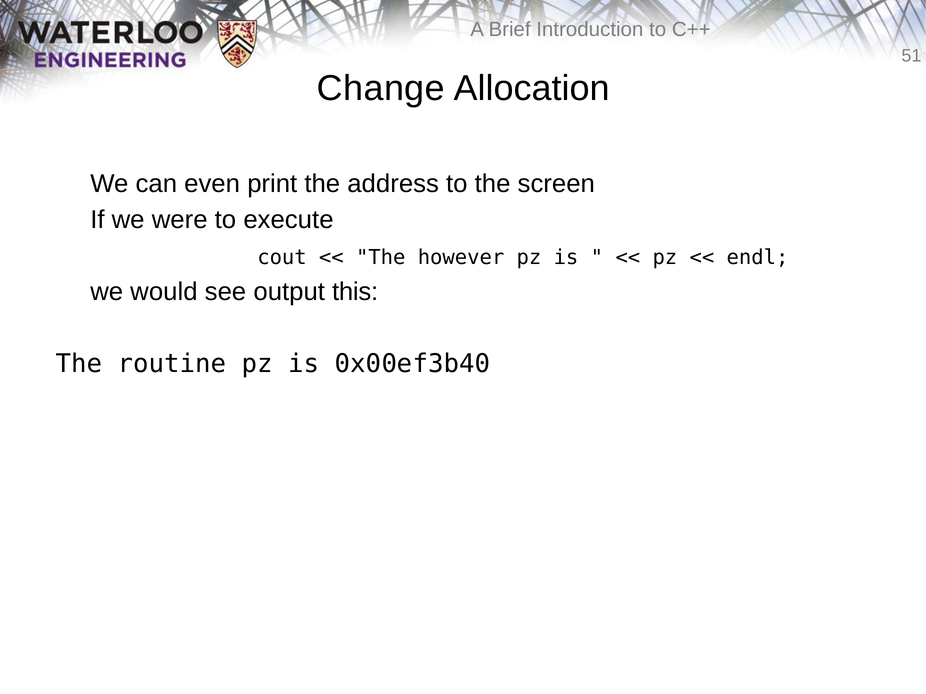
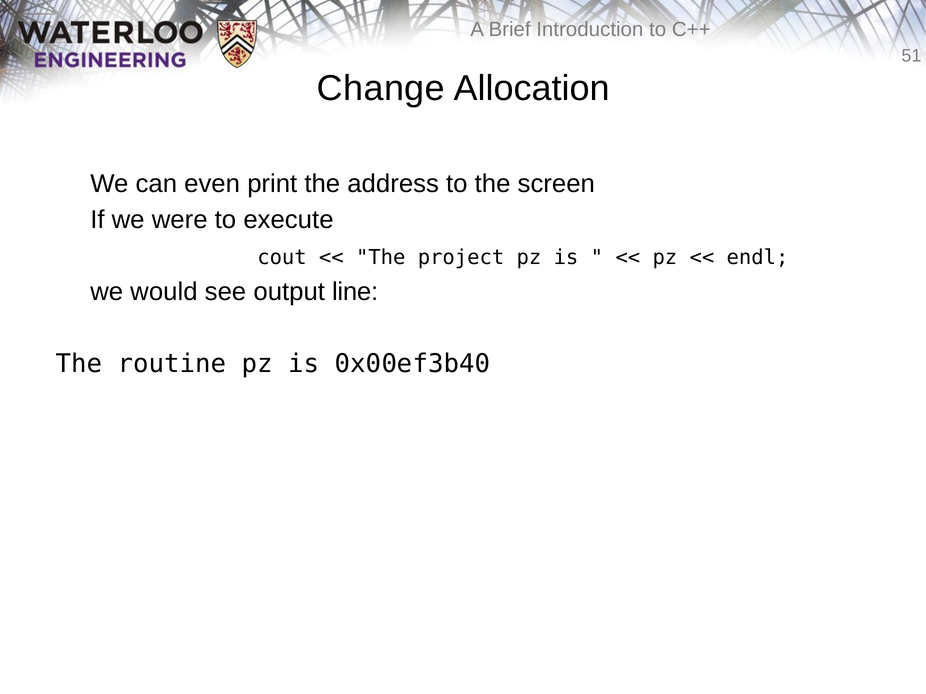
however: however -> project
this: this -> line
